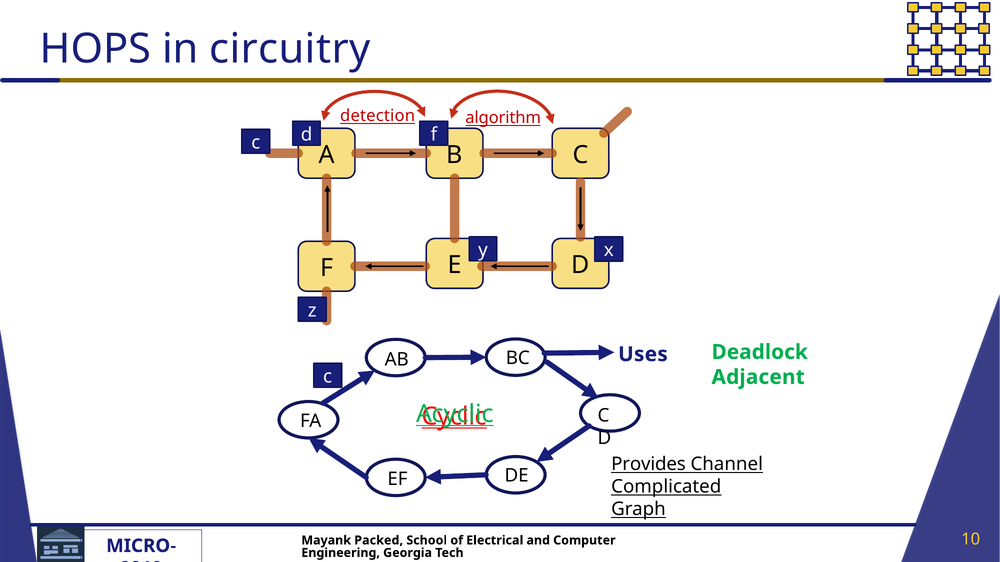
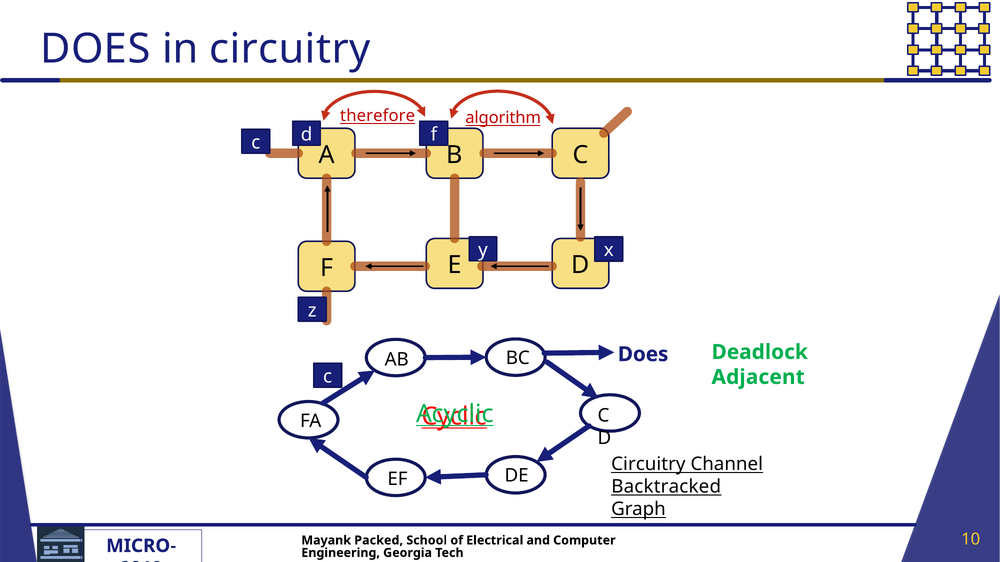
HOPS at (96, 49): HOPS -> DOES
detection: detection -> therefore
Uses at (643, 355): Uses -> Does
Provides at (648, 465): Provides -> Circuitry
Complicated: Complicated -> Backtracked
